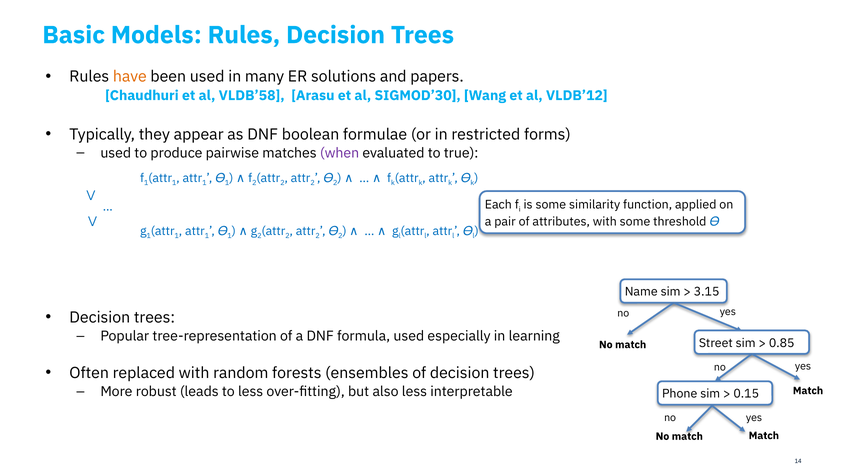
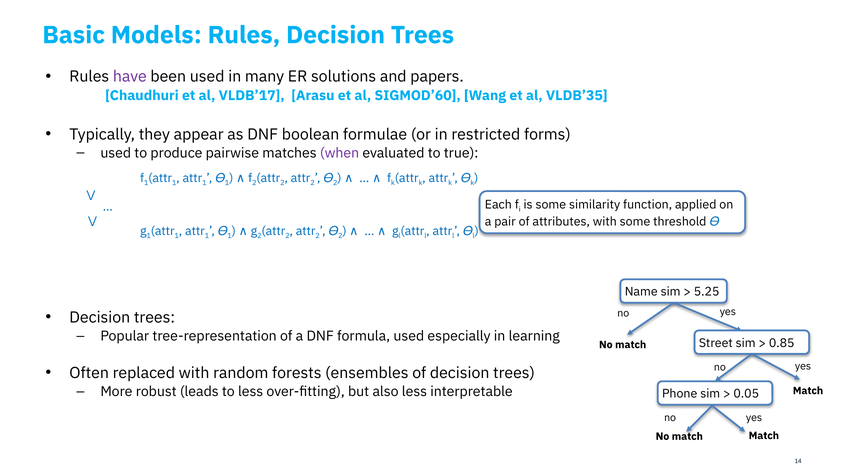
have colour: orange -> purple
VLDB’58: VLDB’58 -> VLDB’17
SIGMOD’30: SIGMOD’30 -> SIGMOD’60
VLDB’12: VLDB’12 -> VLDB’35
3.15: 3.15 -> 5.25
0.15: 0.15 -> 0.05
